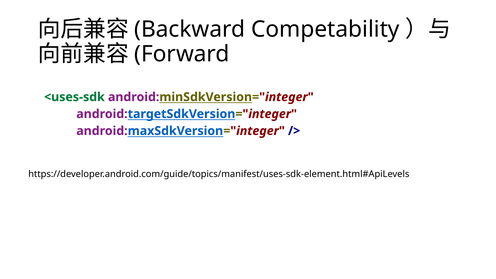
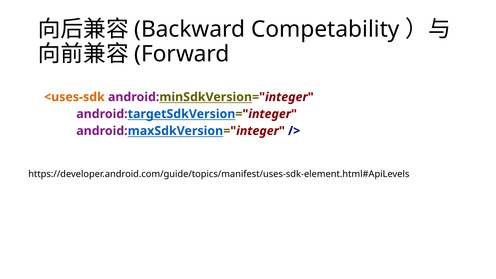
<uses-sdk colour: green -> orange
